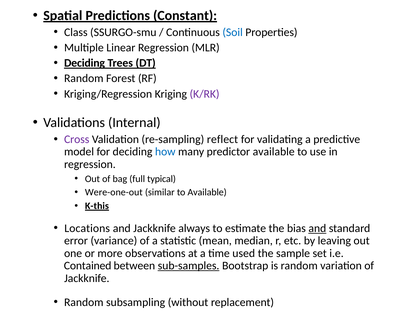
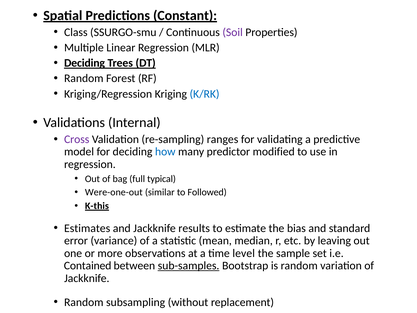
Soil colour: blue -> purple
K/RK colour: purple -> blue
reflect: reflect -> ranges
predictor available: available -> modified
to Available: Available -> Followed
Locations: Locations -> Estimates
always: always -> results
and at (317, 228) underline: present -> none
used: used -> level
